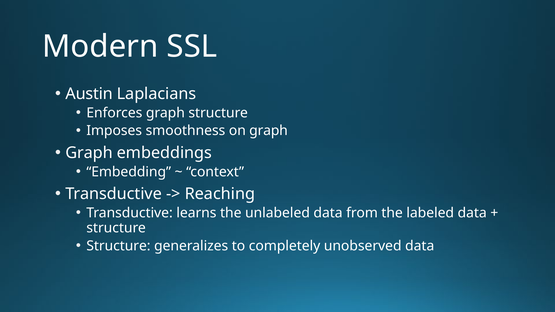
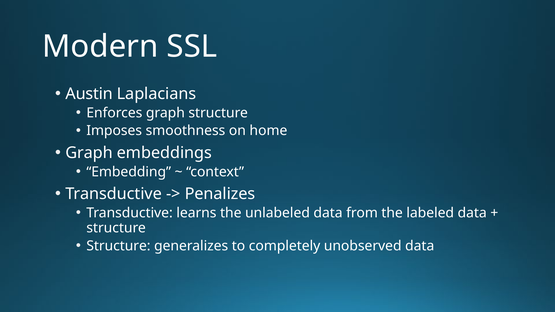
on graph: graph -> home
Reaching: Reaching -> Penalizes
